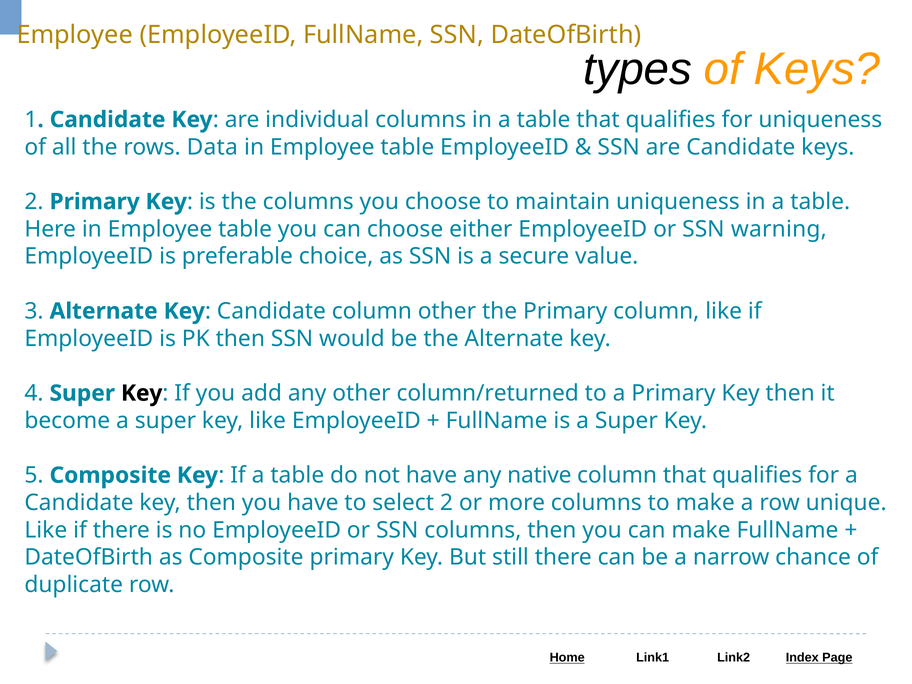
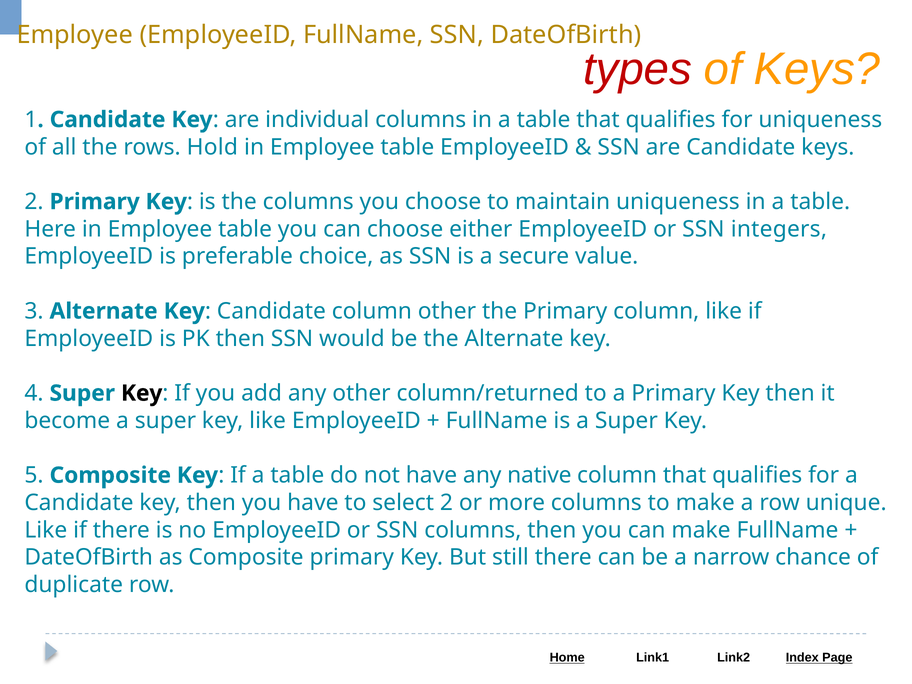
types colour: black -> red
Data: Data -> Hold
warning: warning -> integers
